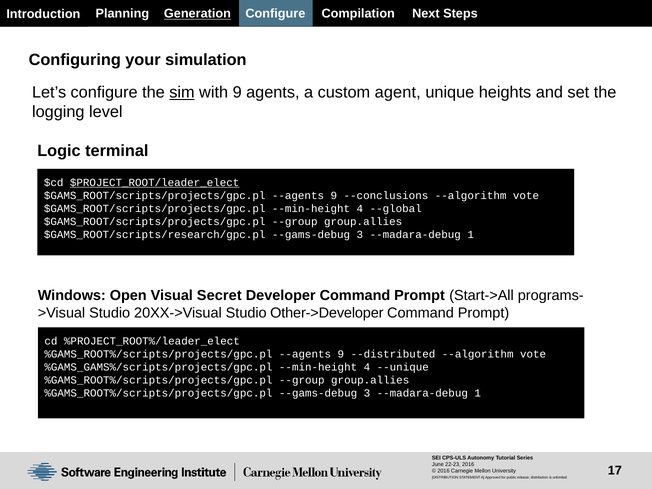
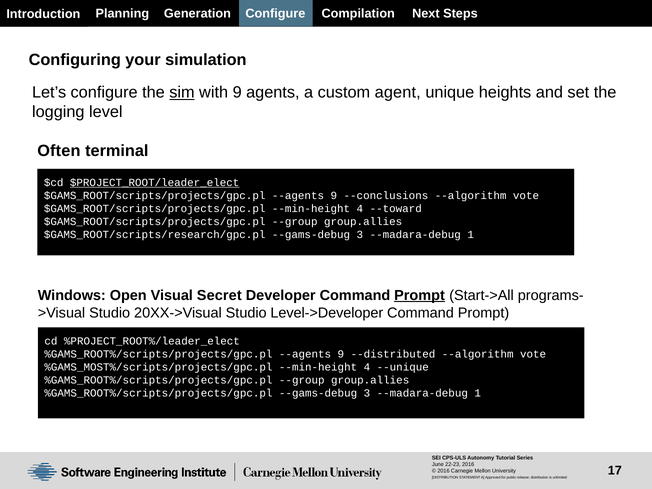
Generation underline: present -> none
Logic: Logic -> Often
--global: --global -> --toward
Prompt at (420, 295) underline: none -> present
Other->Developer: Other->Developer -> Level->Developer
%GAMS_GAMS%/scripts/projects/gpc.pl: %GAMS_GAMS%/scripts/projects/gpc.pl -> %GAMS_MOST%/scripts/projects/gpc.pl
